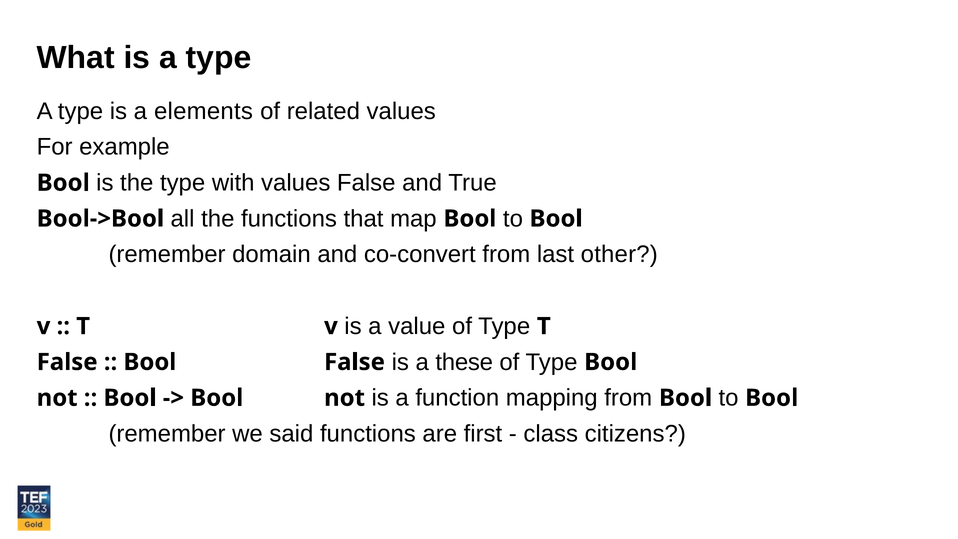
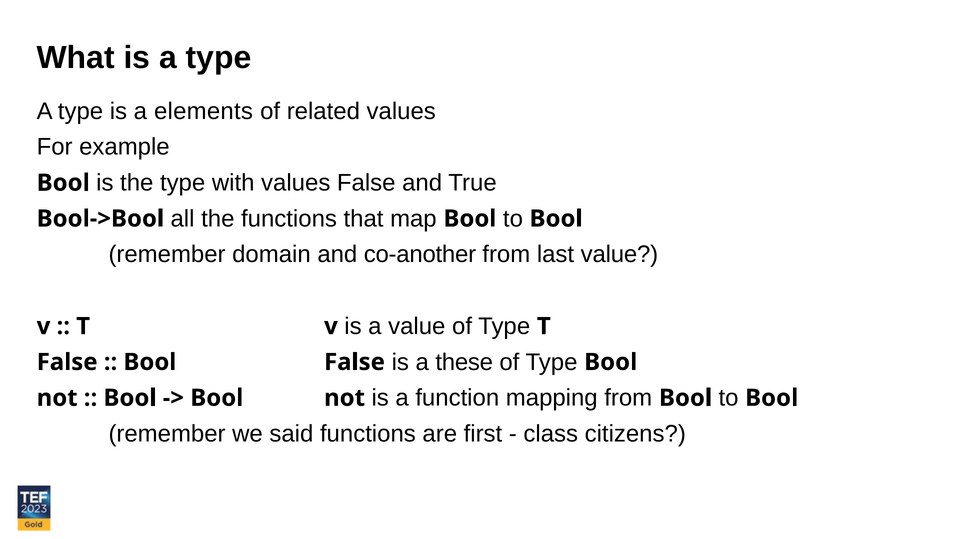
co-convert: co-convert -> co-another
last other: other -> value
